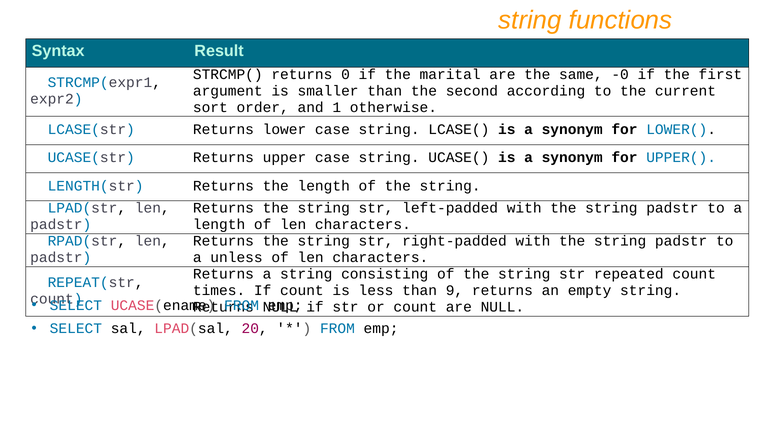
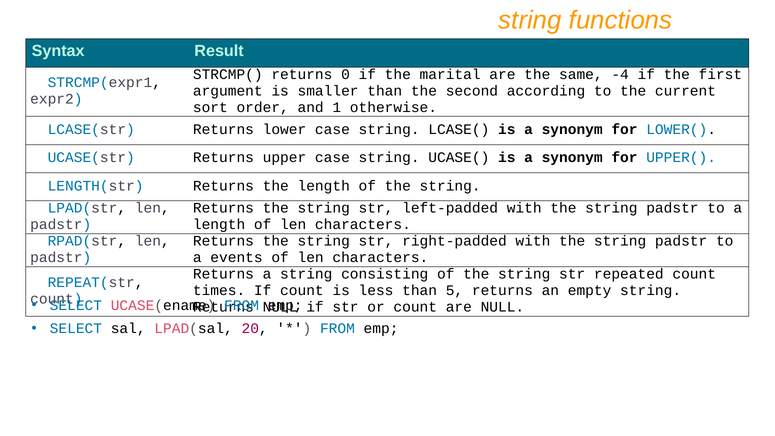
-0: -0 -> -4
unless: unless -> events
9: 9 -> 5
